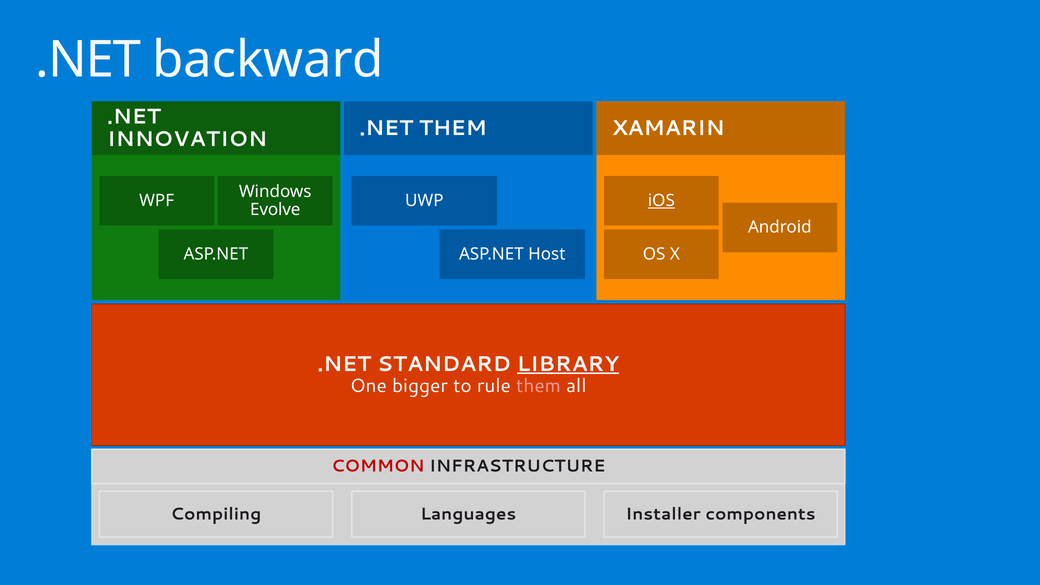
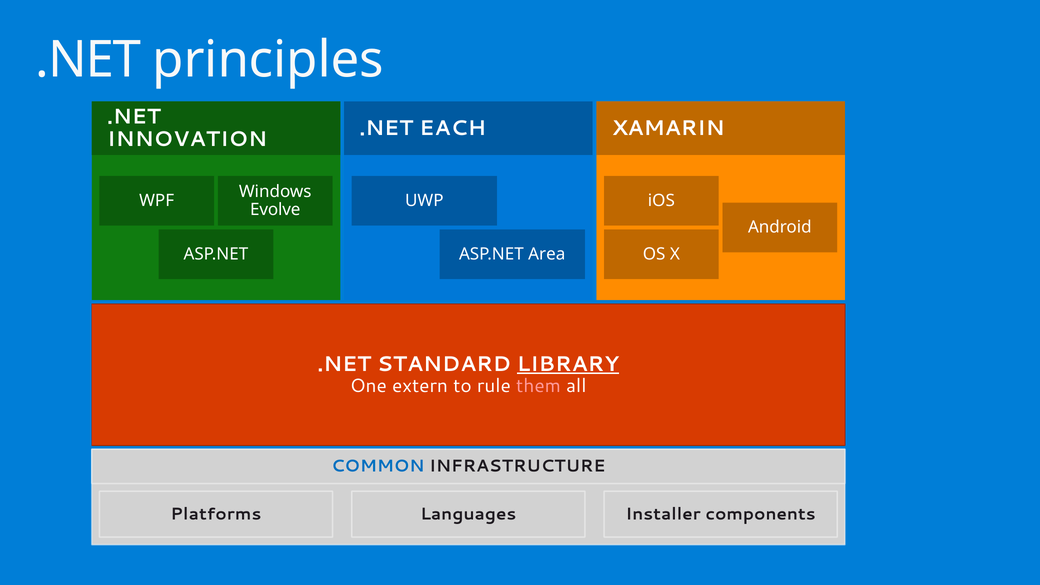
backward: backward -> principles
.NET THEM: THEM -> EACH
iOS underline: present -> none
Host: Host -> Area
bigger: bigger -> extern
COMMON colour: red -> blue
Compiling: Compiling -> Platforms
